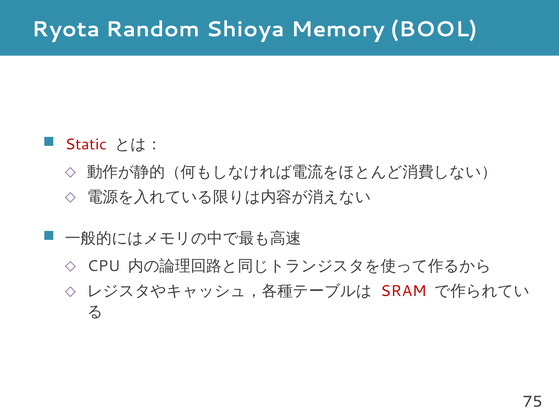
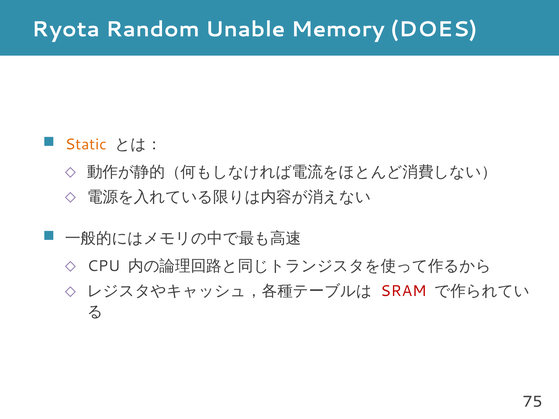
Shioya: Shioya -> Unable
BOOL: BOOL -> DOES
Static colour: red -> orange
